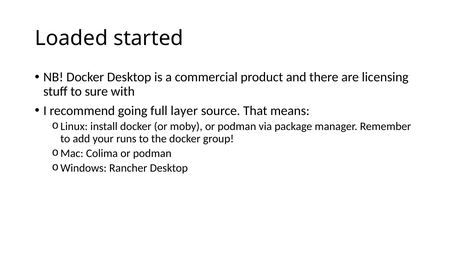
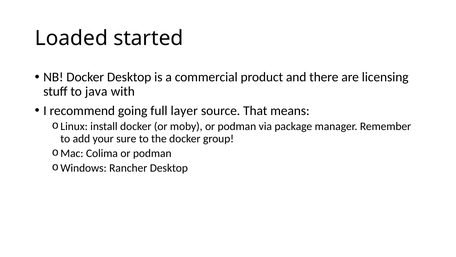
sure: sure -> java
runs: runs -> sure
